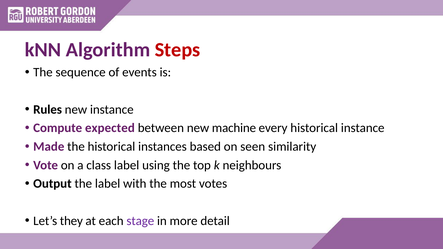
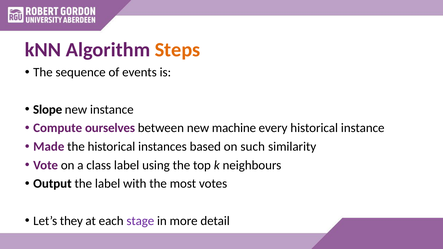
Steps colour: red -> orange
Rules: Rules -> Slope
expected: expected -> ourselves
seen: seen -> such
